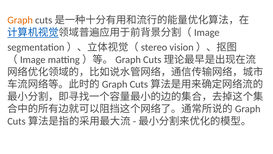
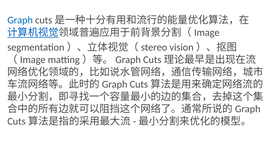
Graph colour: orange -> blue
